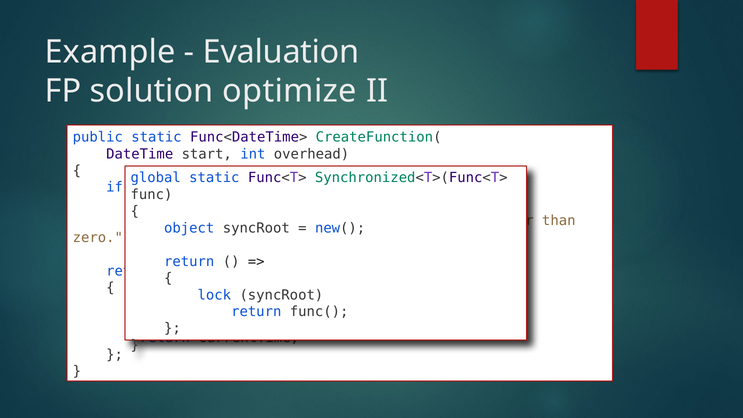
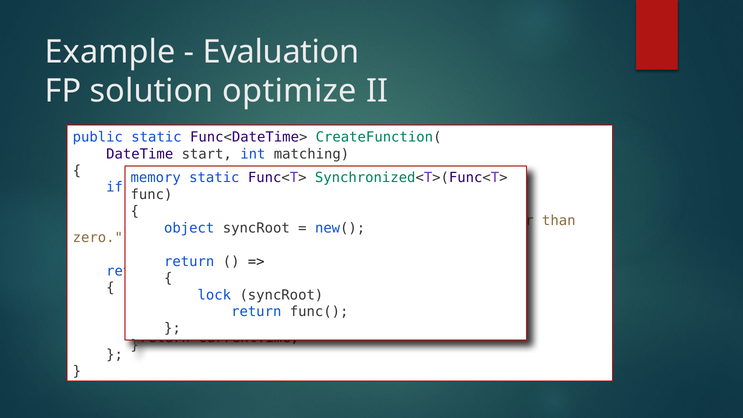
overhead: overhead -> matching
global: global -> memory
